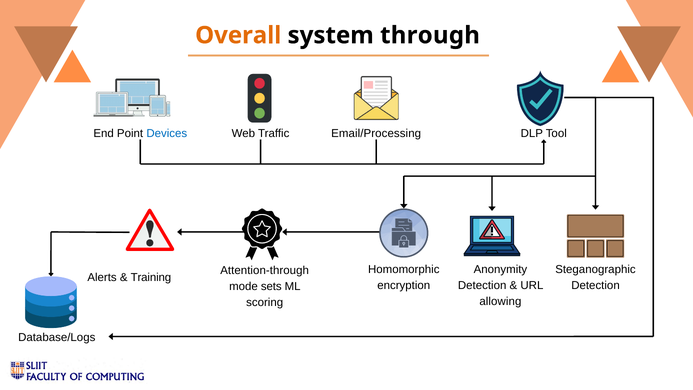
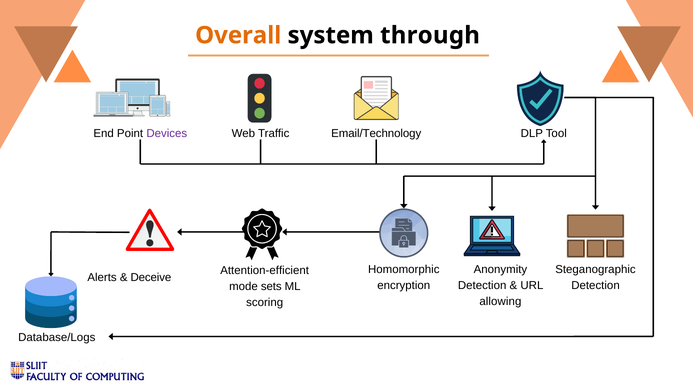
Devices colour: blue -> purple
Email/Processing: Email/Processing -> Email/Technology
Attention-through: Attention-through -> Attention-efficient
Training: Training -> Deceive
